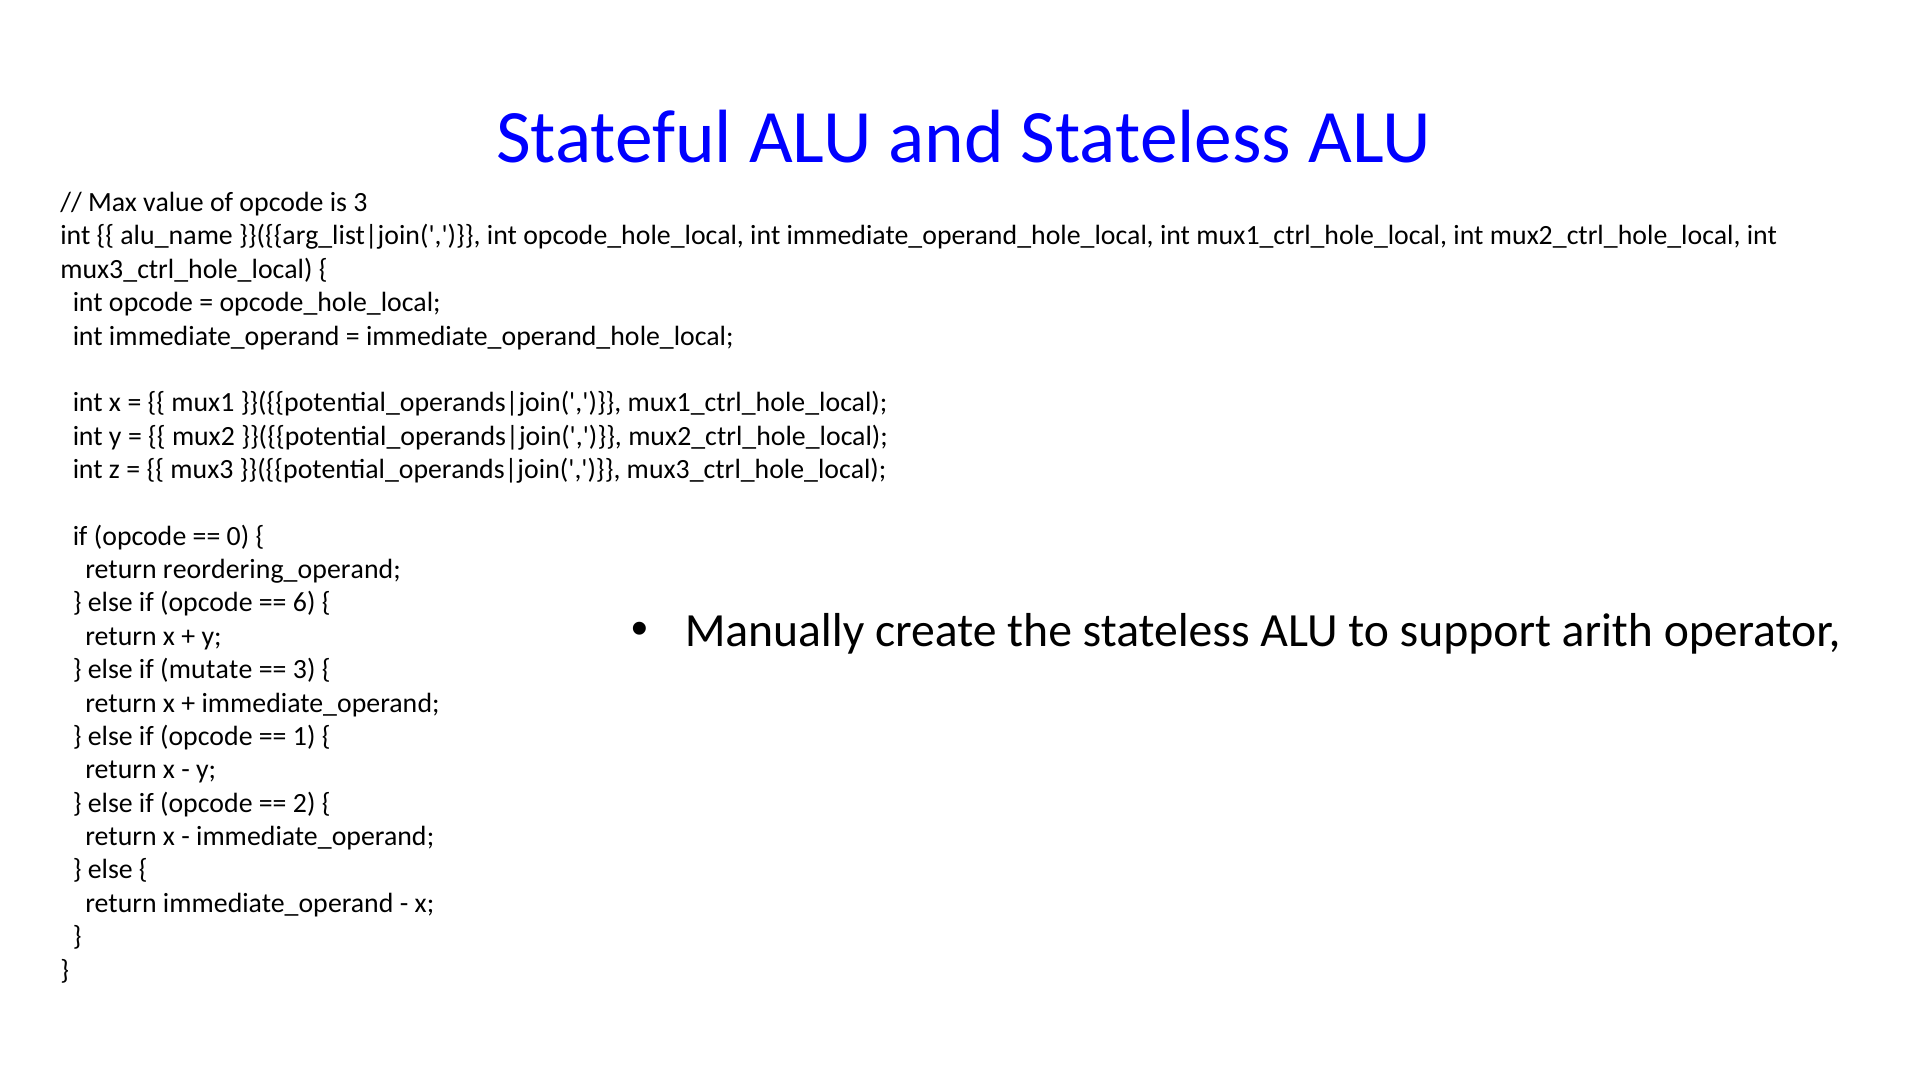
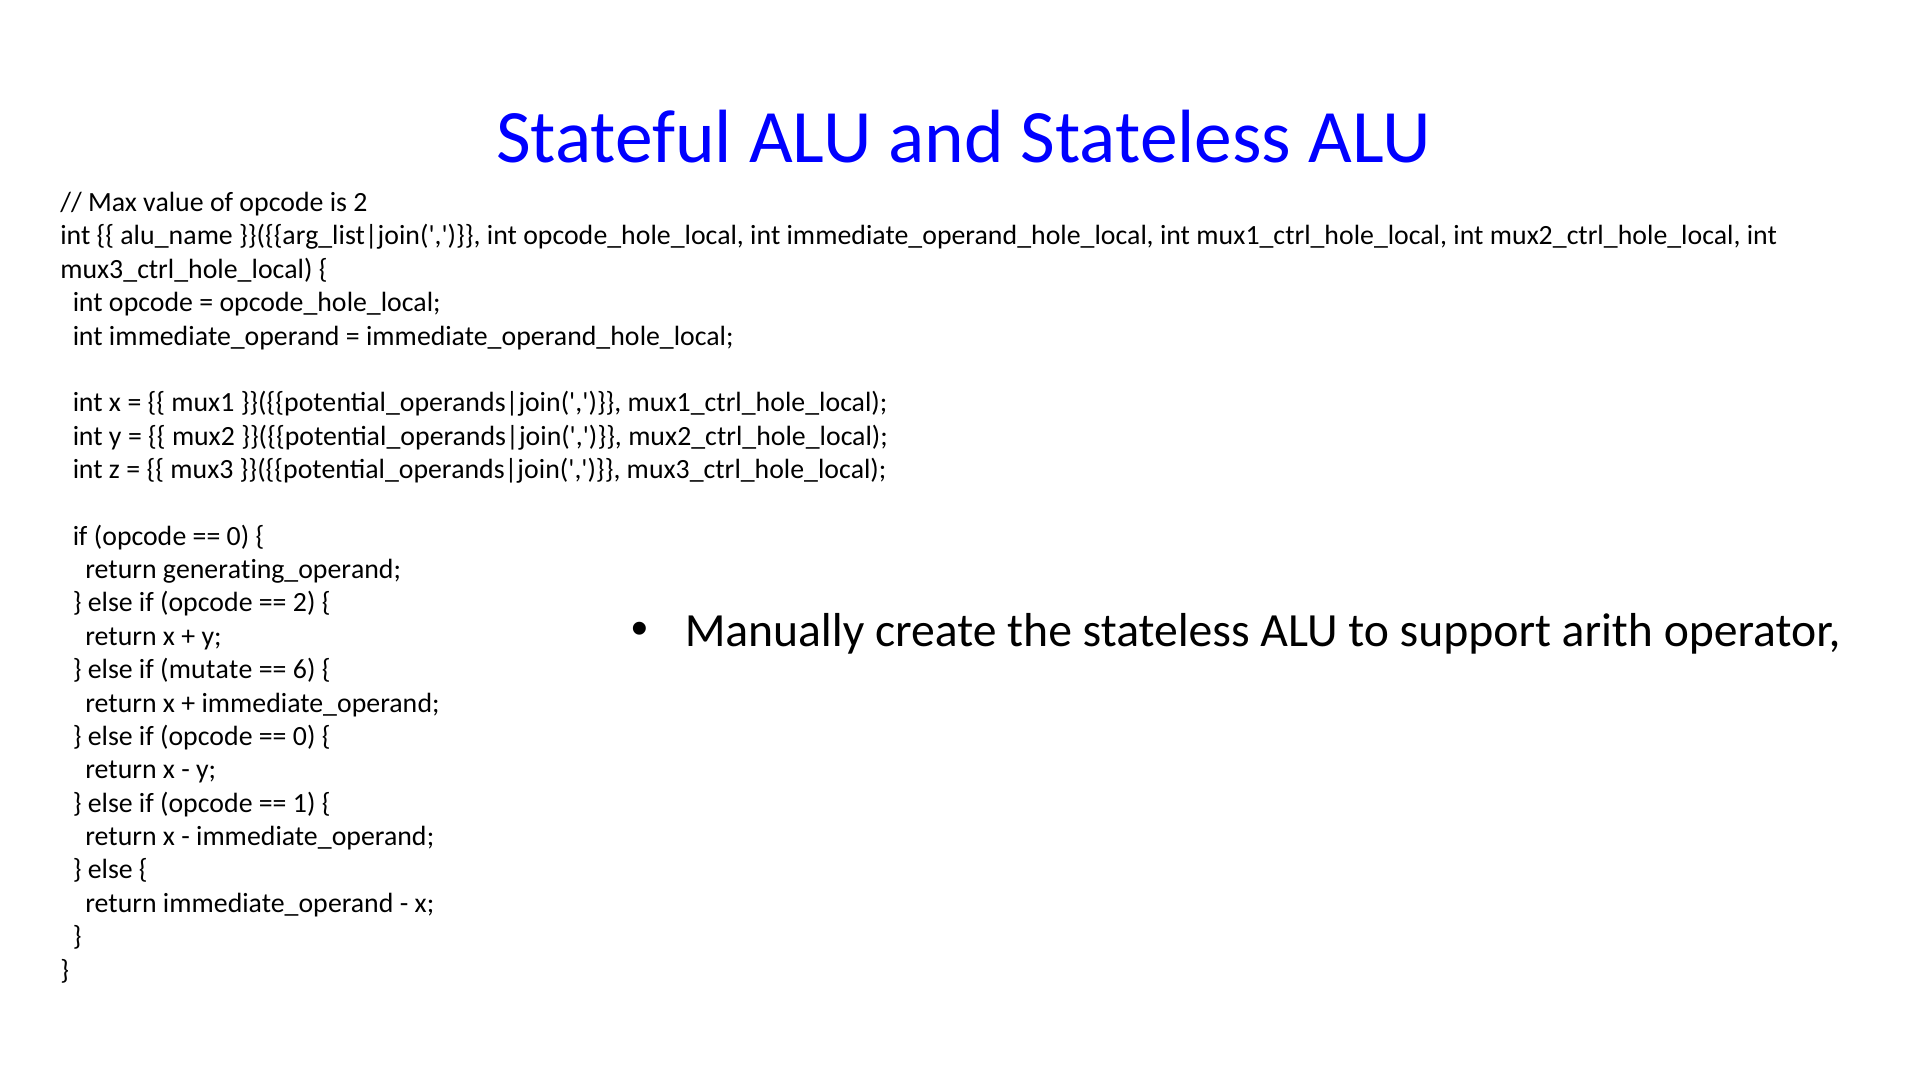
is 3: 3 -> 2
reordering_operand: reordering_operand -> generating_operand
6 at (304, 603): 6 -> 2
3 at (304, 670): 3 -> 6
1 at (304, 736): 1 -> 0
2: 2 -> 1
